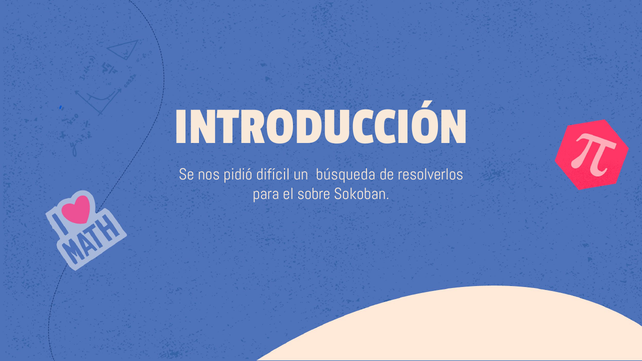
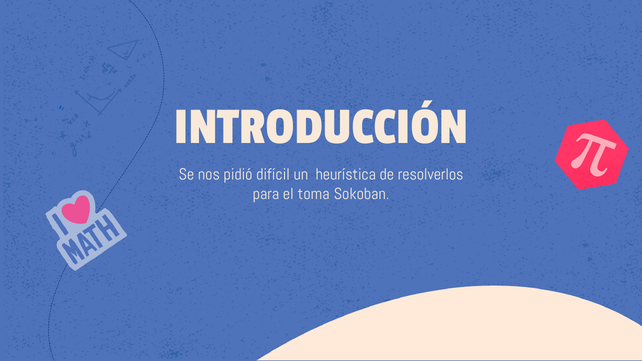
búsqueda: búsqueda -> heurística
sobre: sobre -> toma
